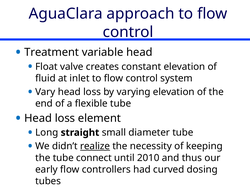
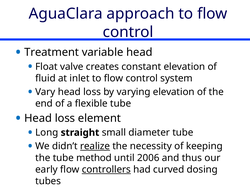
connect: connect -> method
2010: 2010 -> 2006
controllers underline: none -> present
